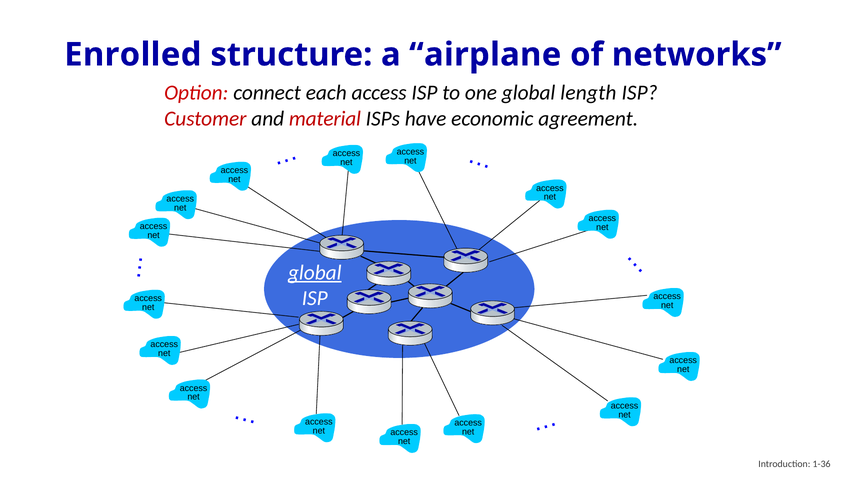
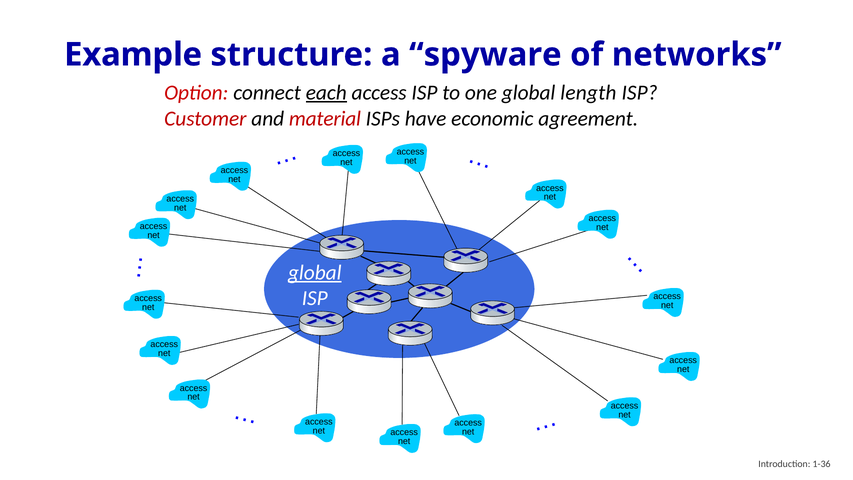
Enrolled: Enrolled -> Example
airplane: airplane -> spyware
each underline: none -> present
